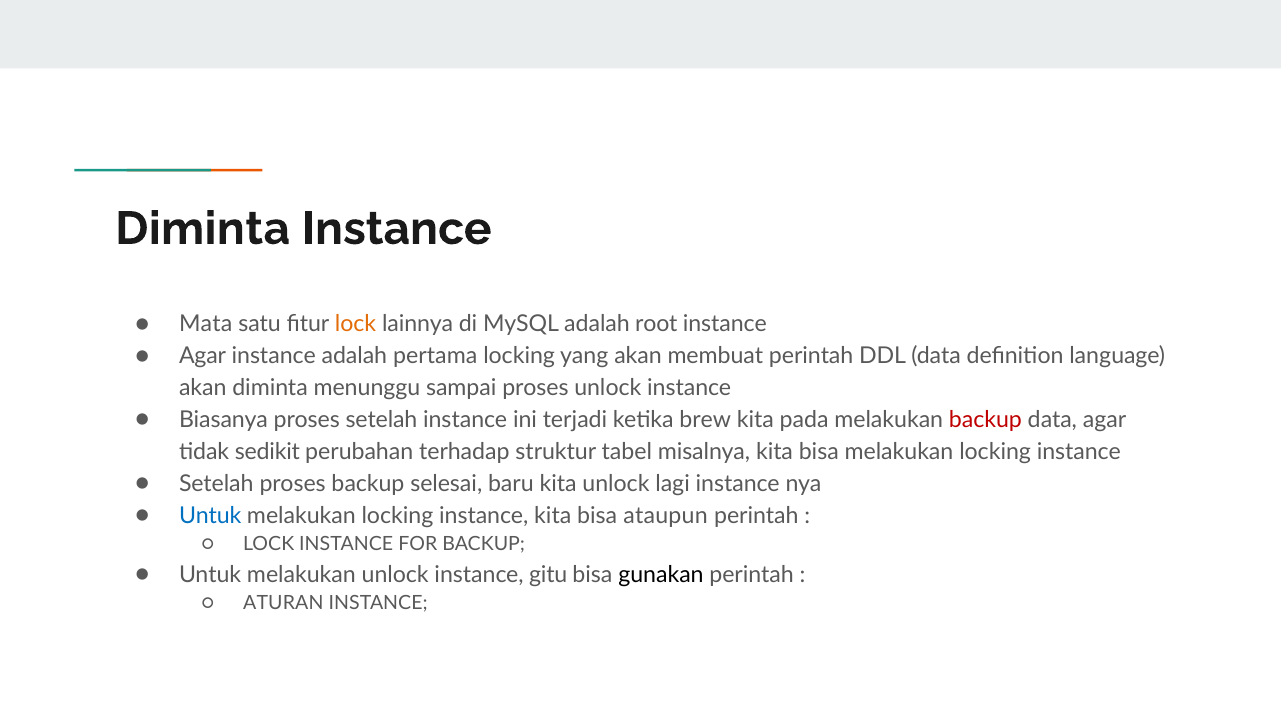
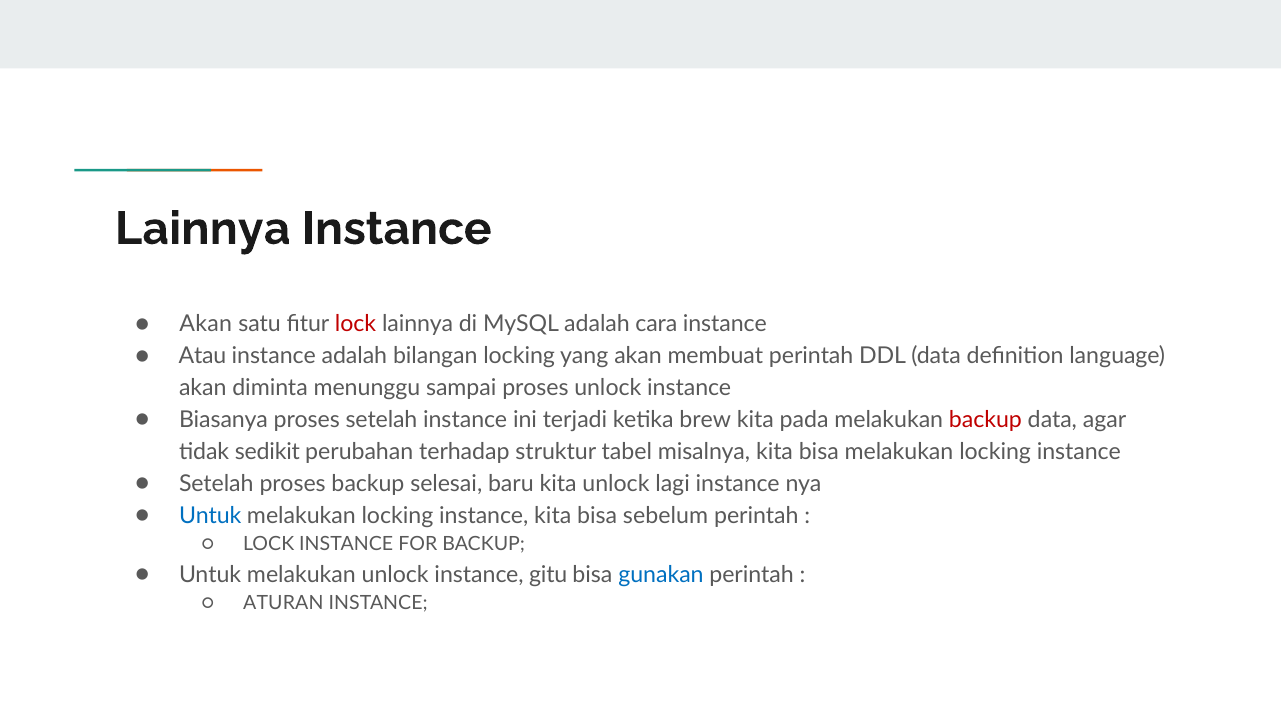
Diminta at (203, 229): Diminta -> Lainnya
Mata at (206, 324): Mata -> Akan
lock at (355, 324) colour: orange -> red
root: root -> cara
Agar at (203, 356): Agar -> Atau
pertama: pertama -> bilangan
ataupun: ataupun -> sebelum
gunakan colour: black -> blue
